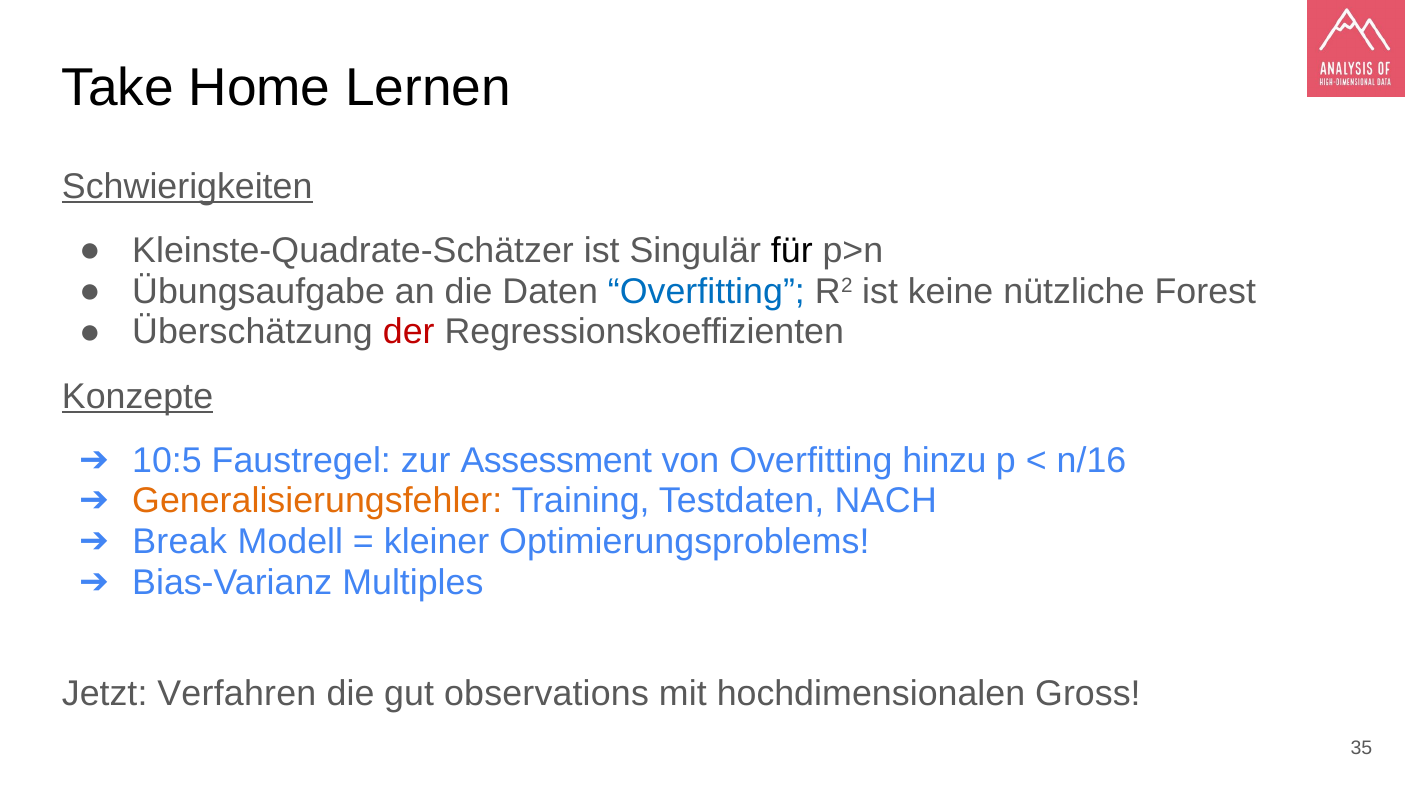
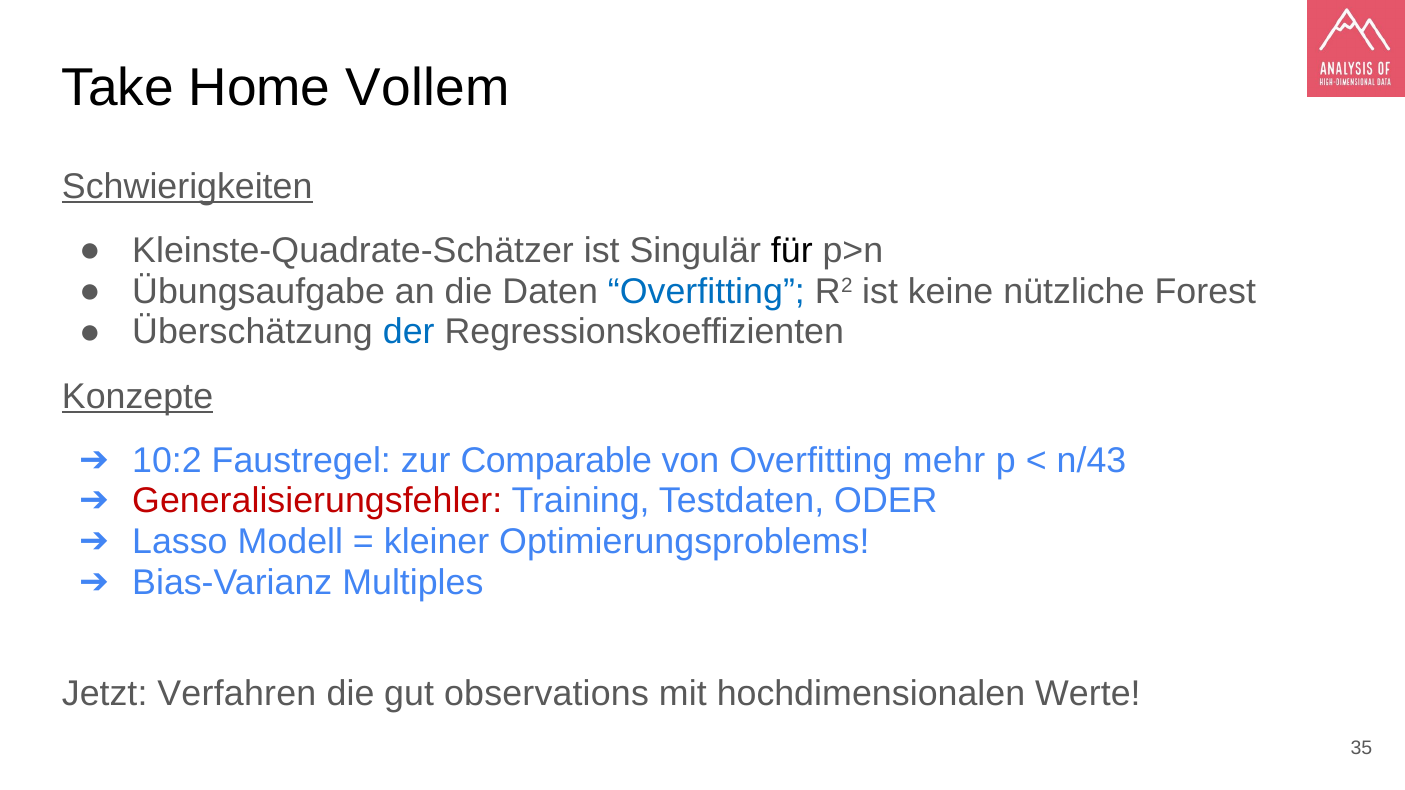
Lernen: Lernen -> Vollem
der colour: red -> blue
10:5: 10:5 -> 10:2
Assessment: Assessment -> Comparable
hinzu: hinzu -> mehr
n/16: n/16 -> n/43
Generalisierungsfehler colour: orange -> red
NACH: NACH -> ODER
Break: Break -> Lasso
Gross: Gross -> Werte
